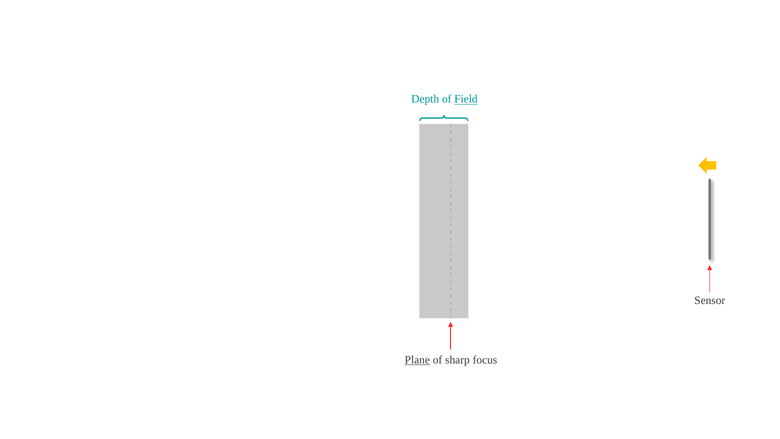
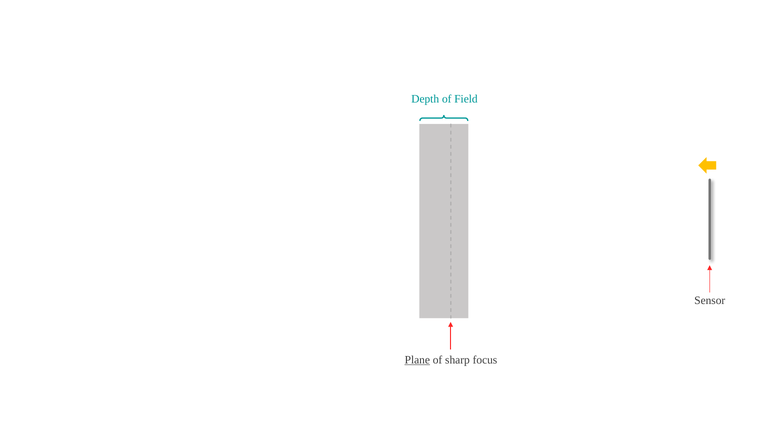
Field underline: present -> none
